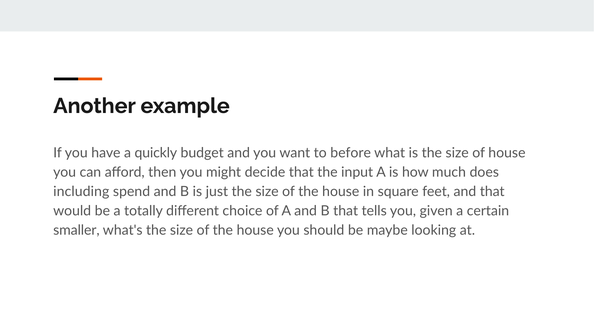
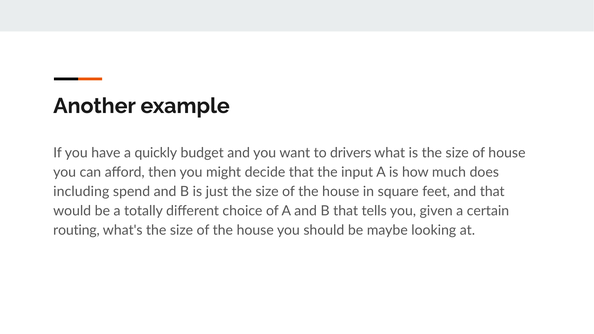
before: before -> drivers
smaller: smaller -> routing
